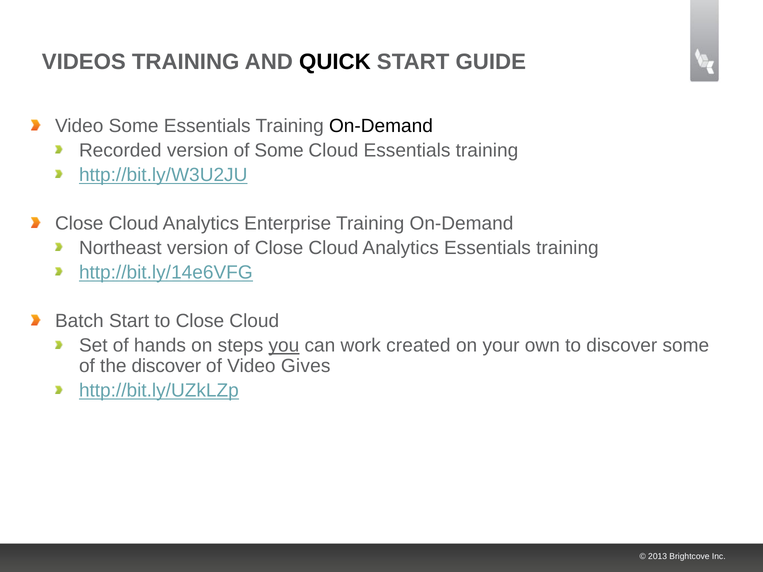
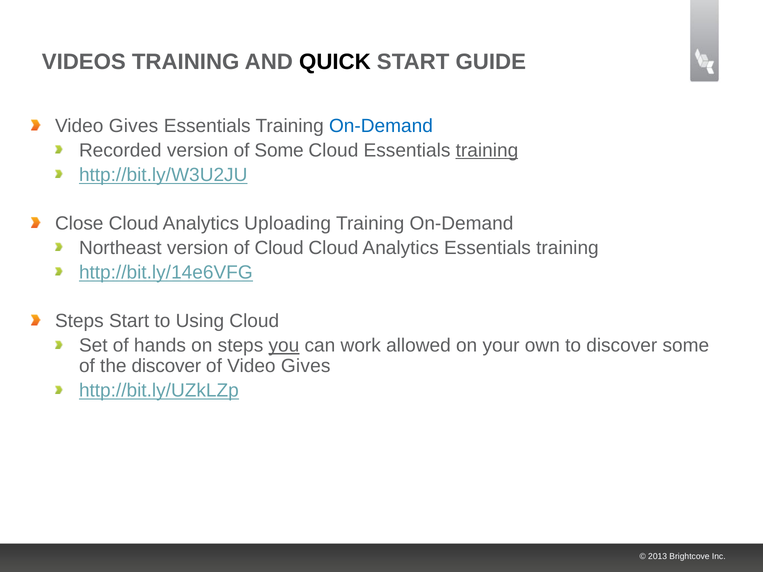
Some at (134, 126): Some -> Gives
On-Demand at (381, 126) colour: black -> blue
training at (487, 151) underline: none -> present
Enterprise: Enterprise -> Uploading
of Close: Close -> Cloud
Batch at (79, 321): Batch -> Steps
to Close: Close -> Using
created: created -> allowed
